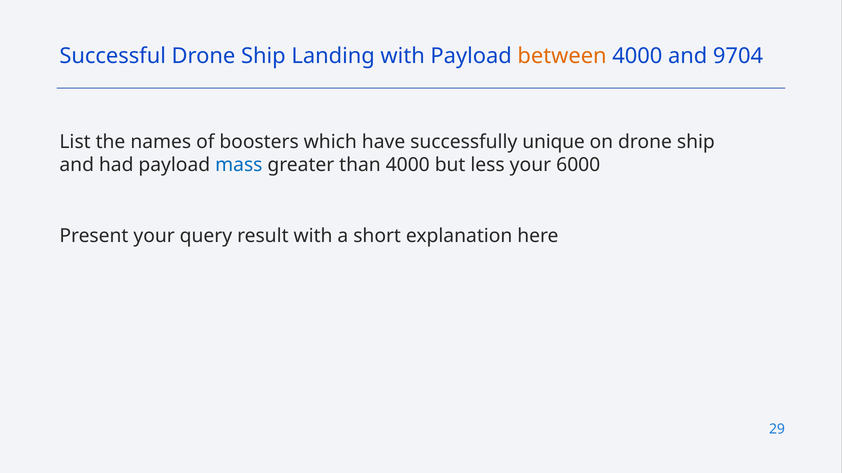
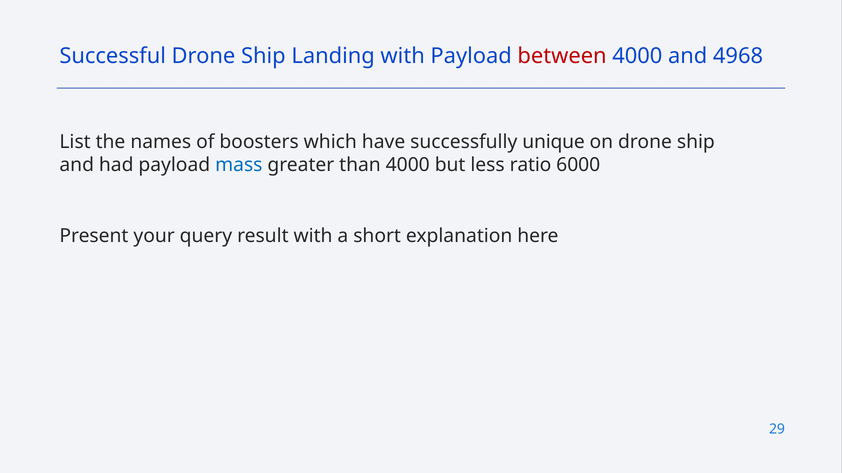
between colour: orange -> red
9704: 9704 -> 4968
less your: your -> ratio
